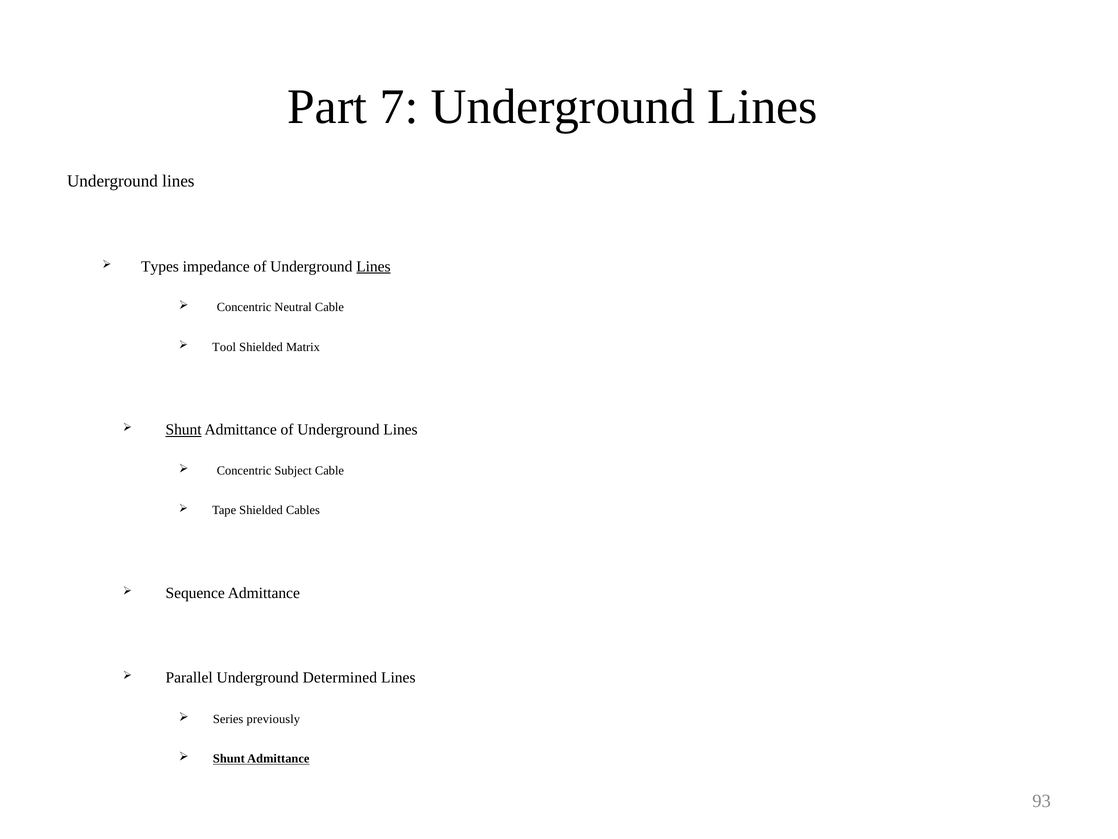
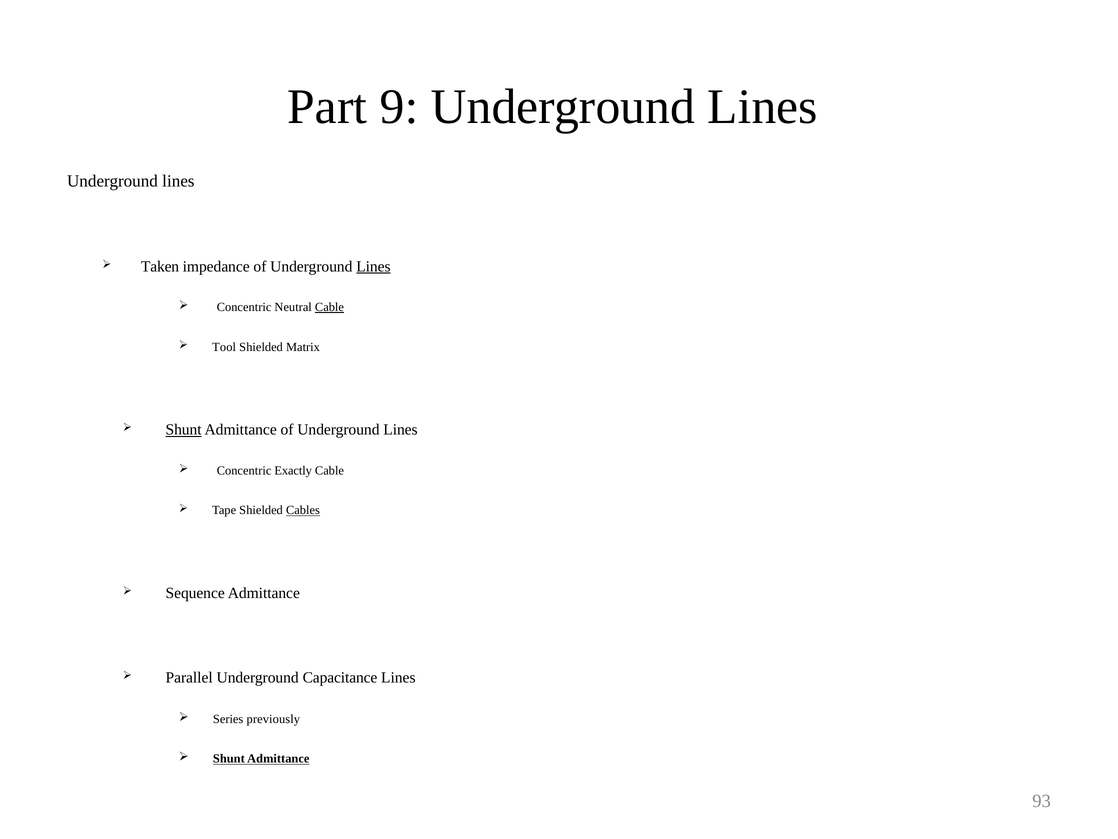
7: 7 -> 9
Types: Types -> Taken
Cable at (329, 307) underline: none -> present
Subject: Subject -> Exactly
Cables underline: none -> present
Determined: Determined -> Capacitance
